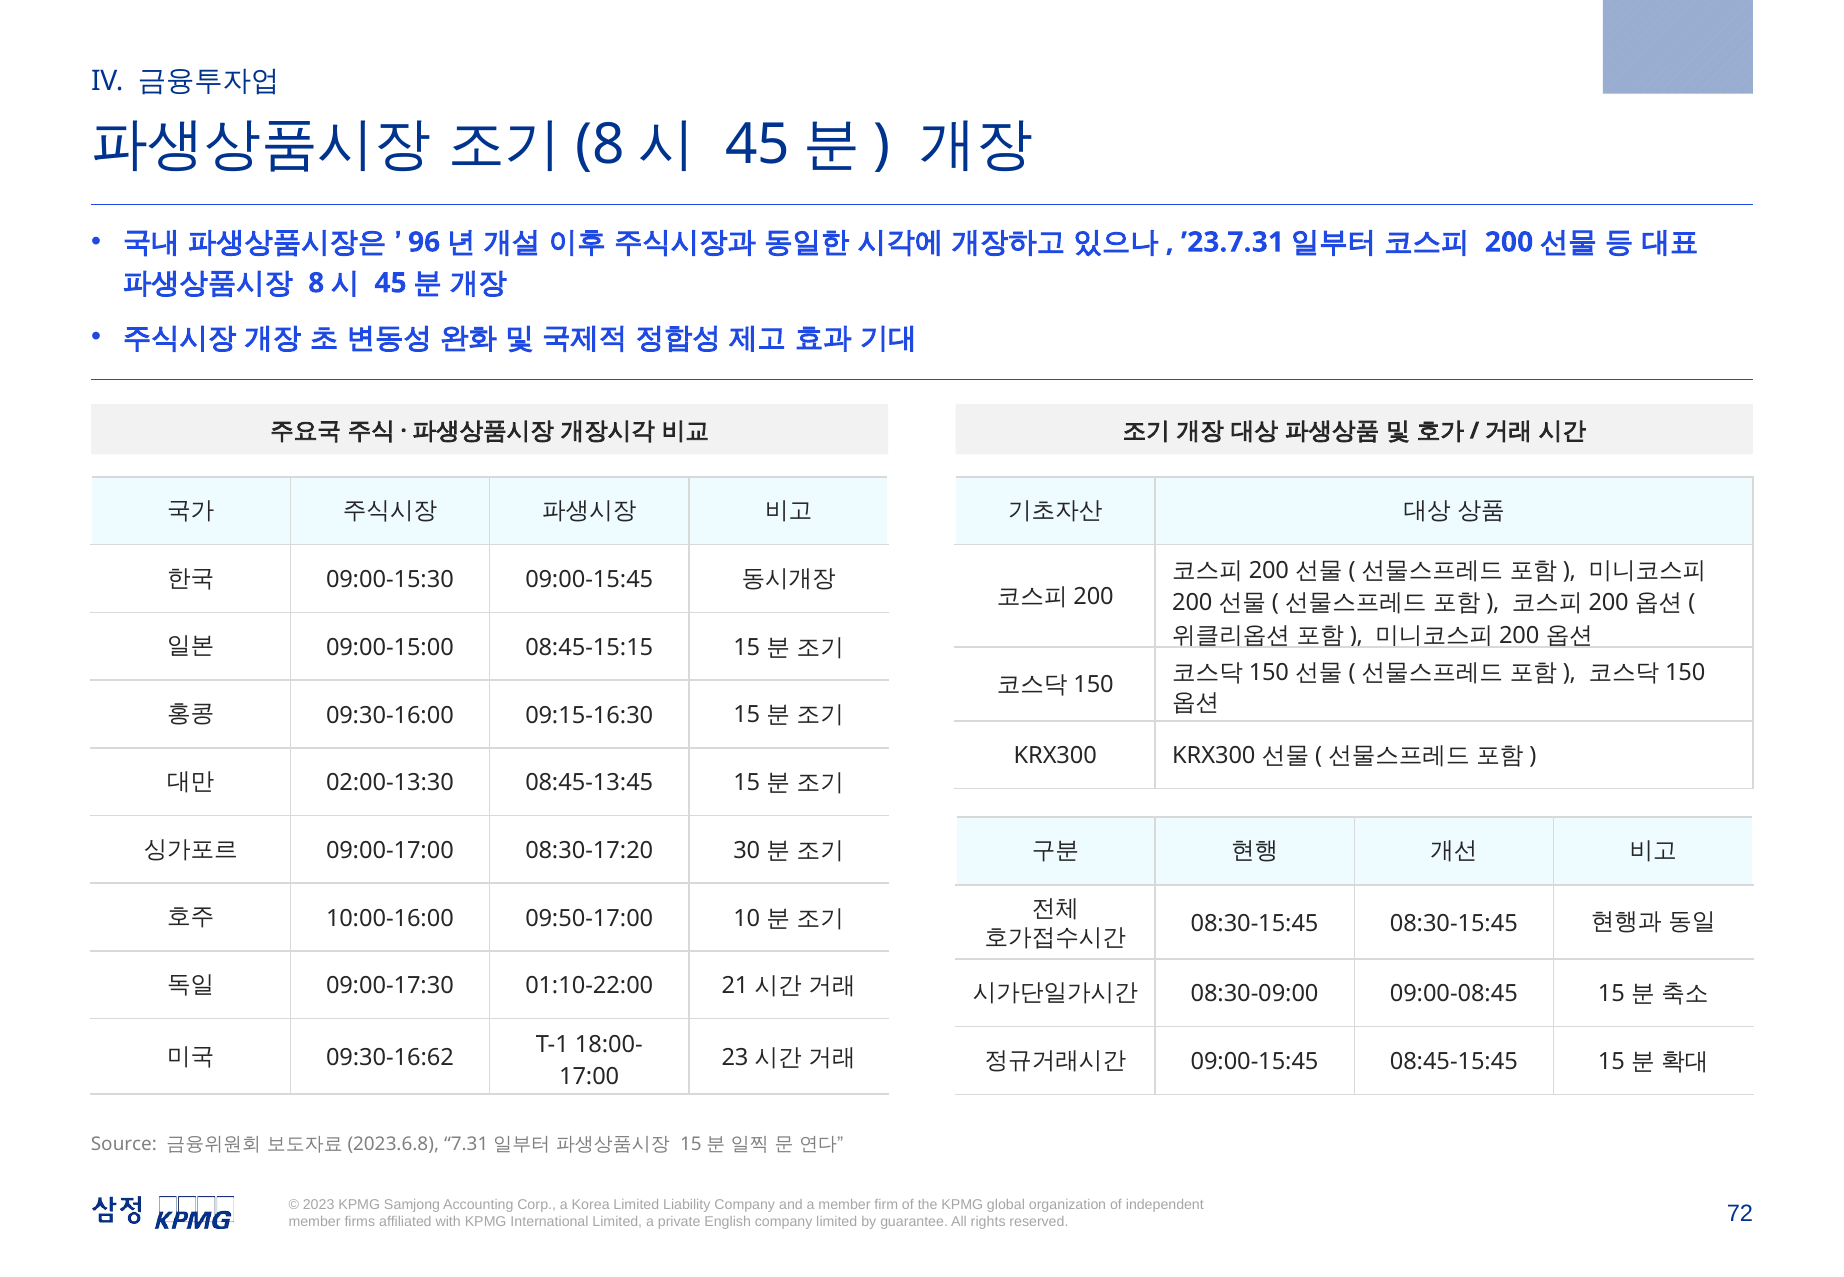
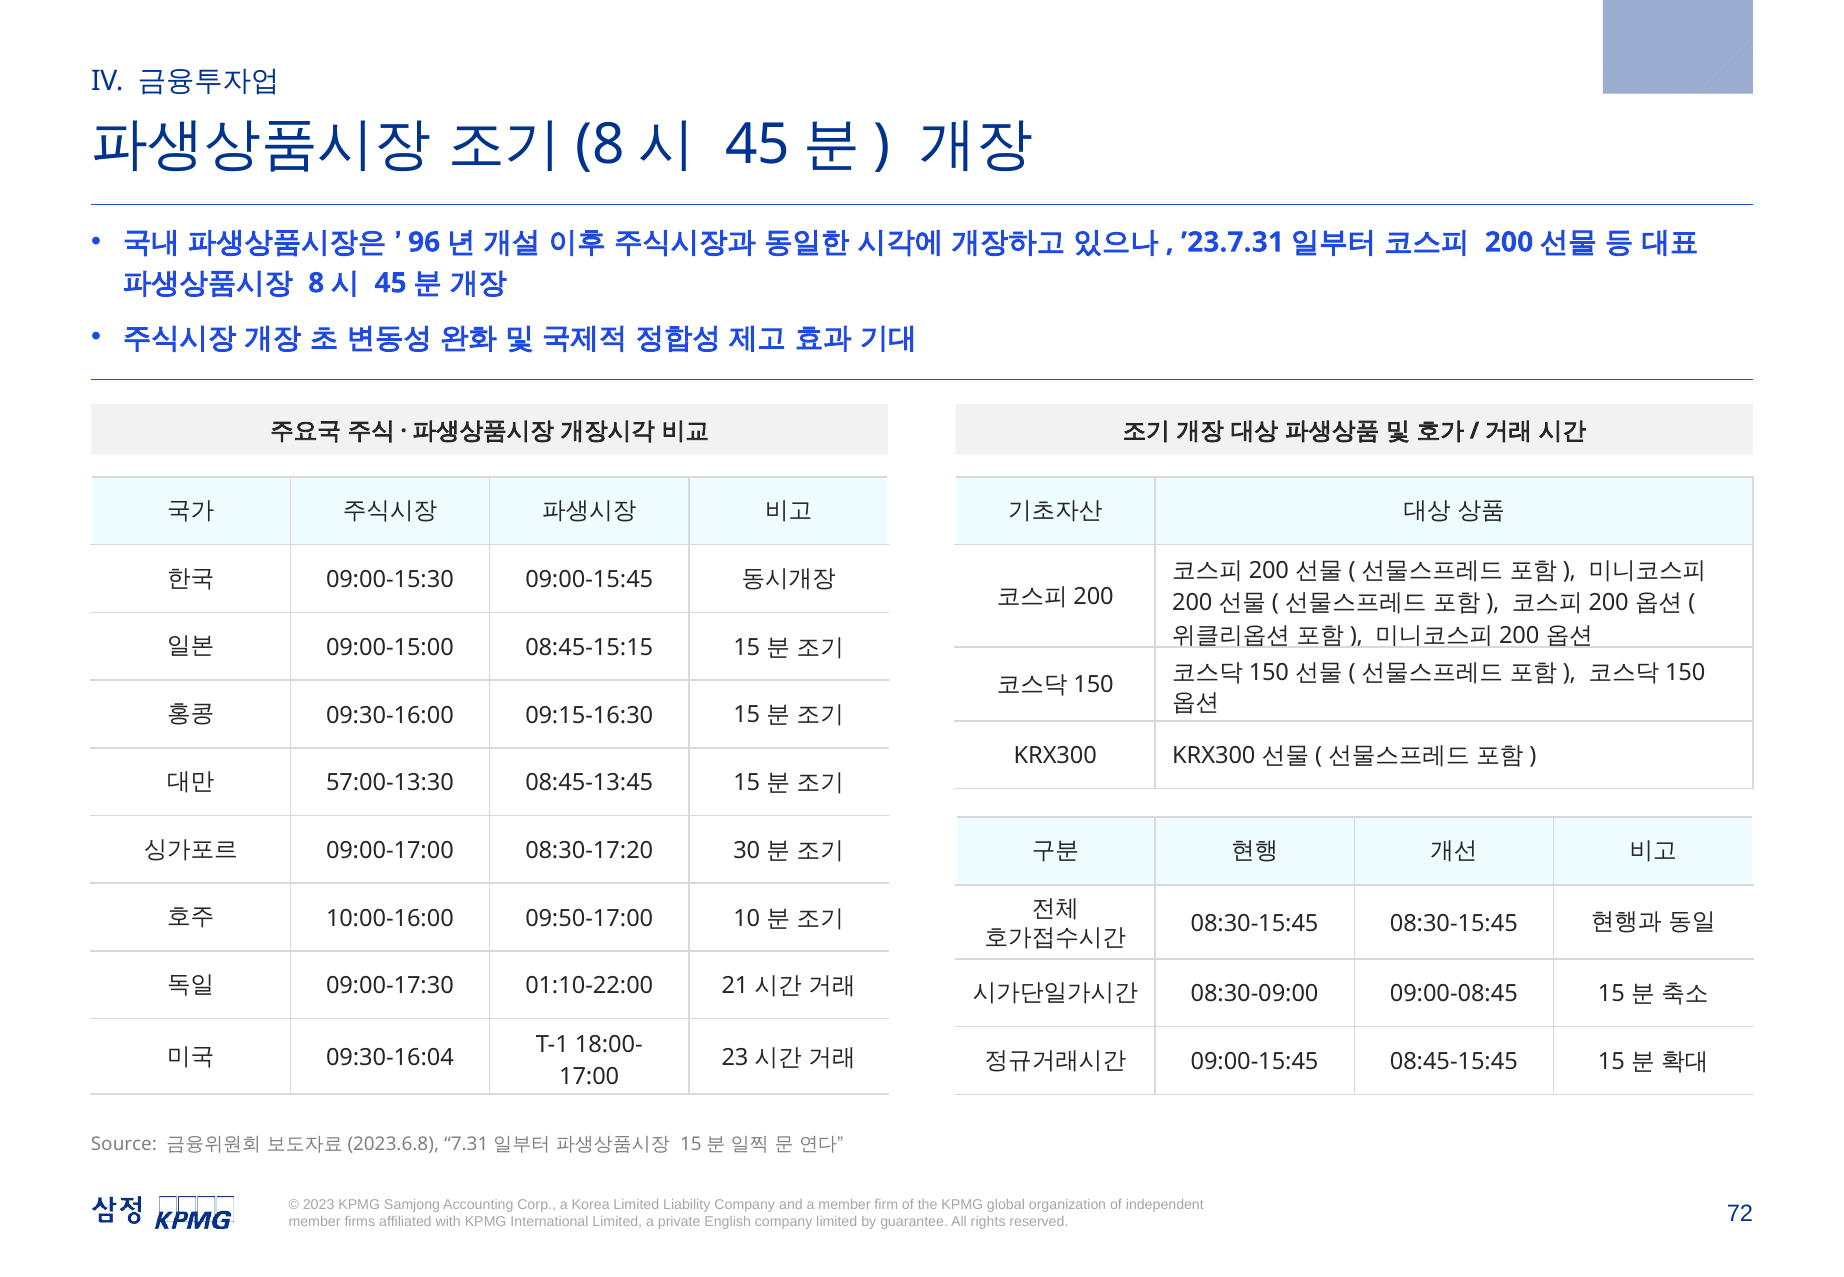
02:00-13:30: 02:00-13:30 -> 57:00-13:30
09:30-16:62: 09:30-16:62 -> 09:30-16:04
